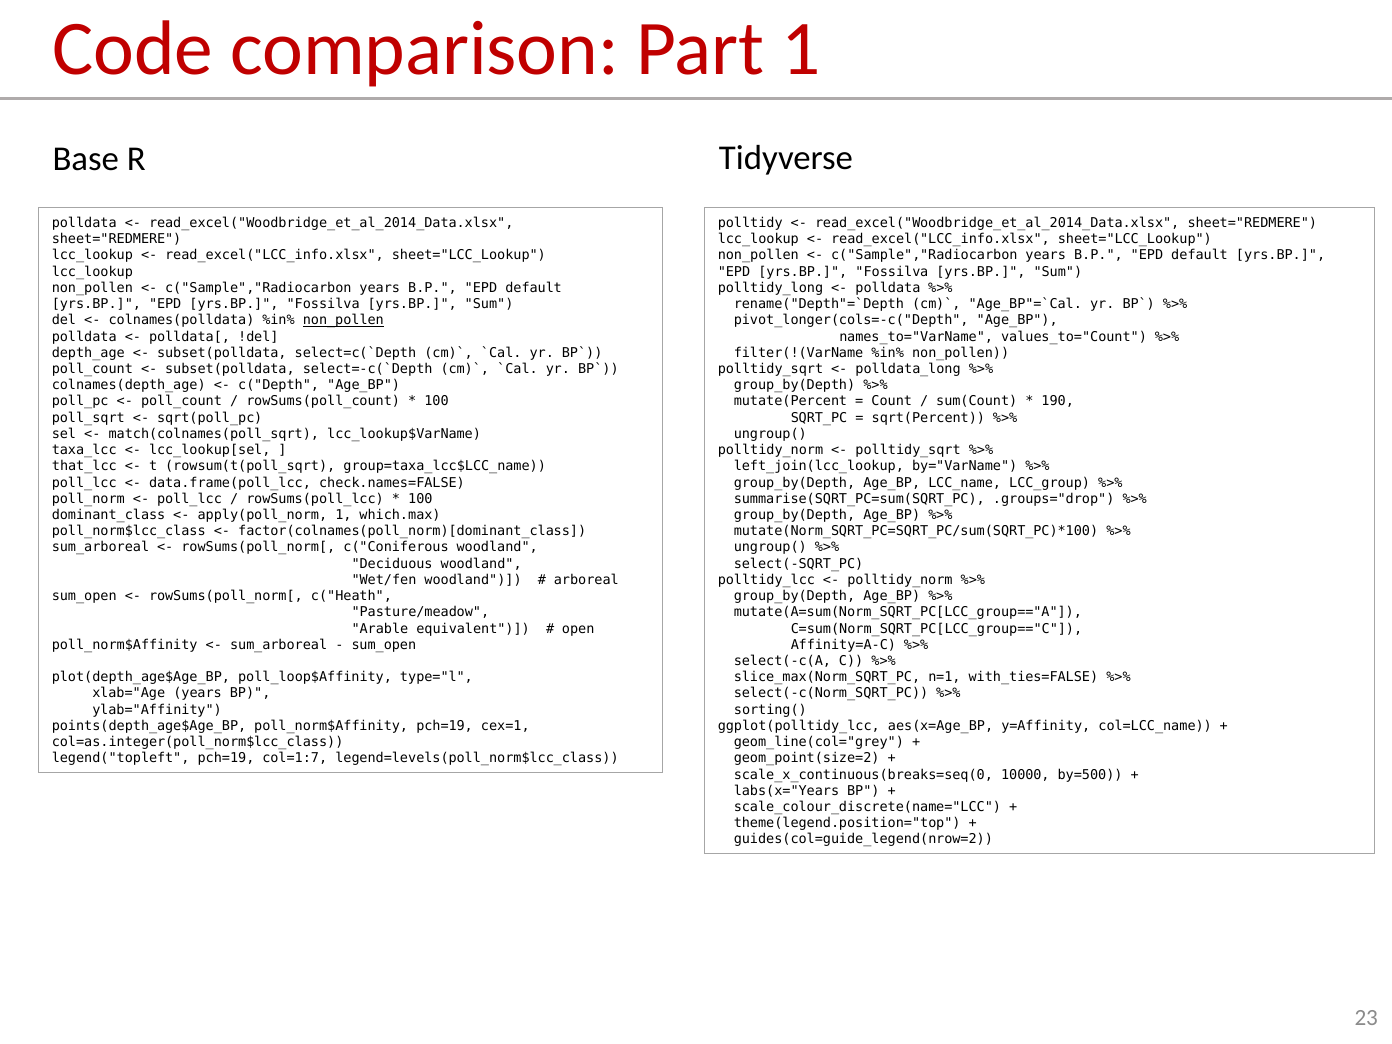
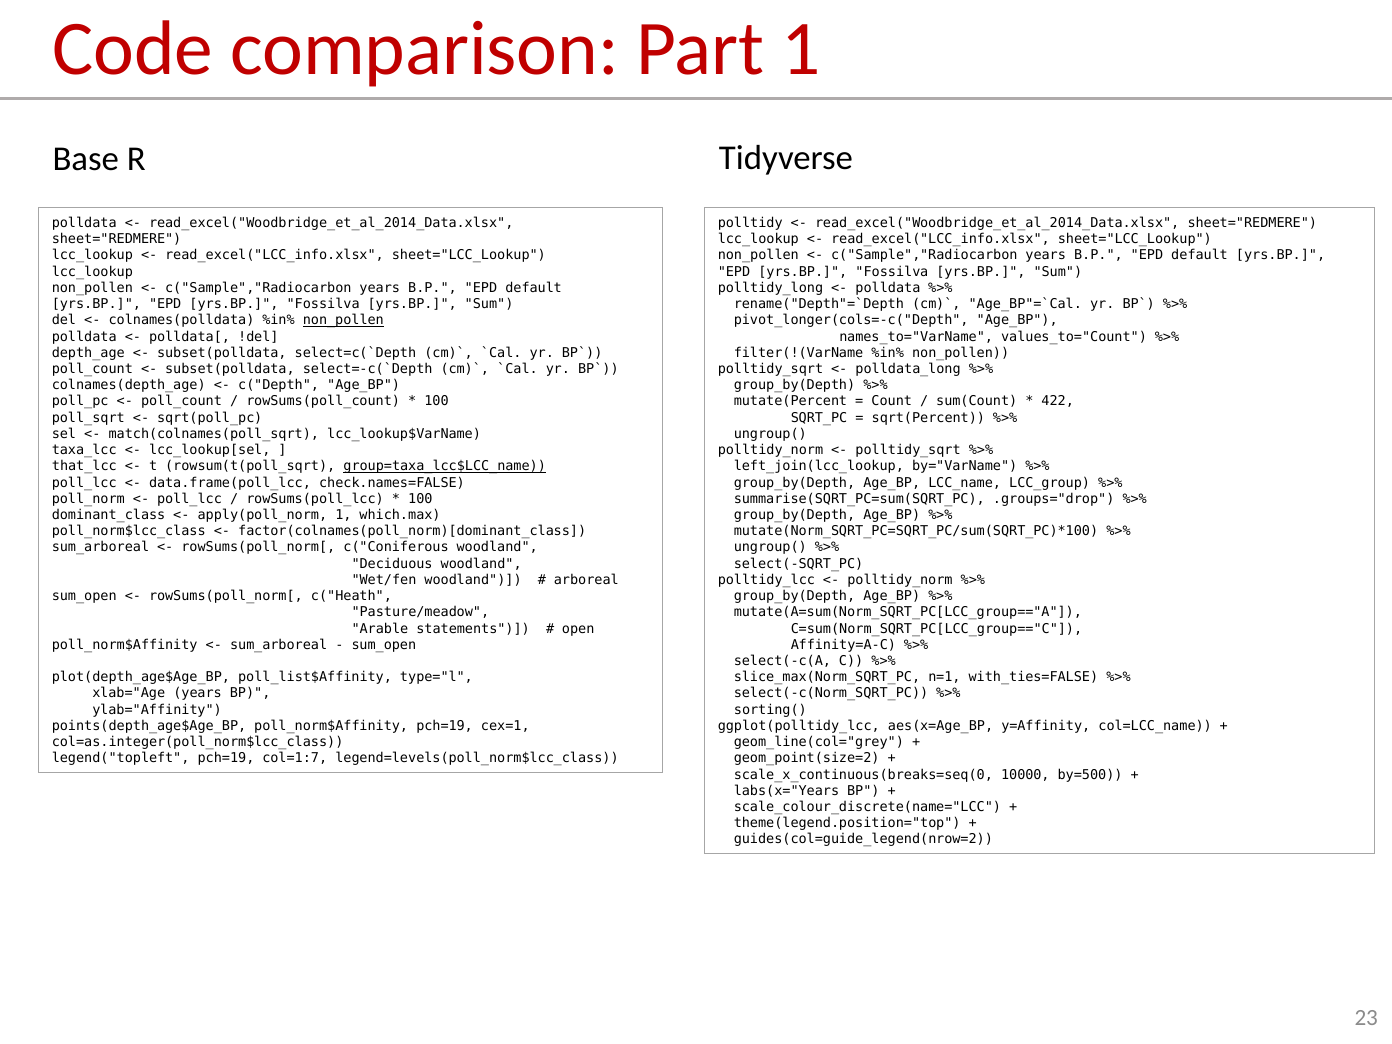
190: 190 -> 422
group=taxa_lcc$LCC_name underline: none -> present
equivalent: equivalent -> statements
poll_loop$Affinity: poll_loop$Affinity -> poll_list$Affinity
